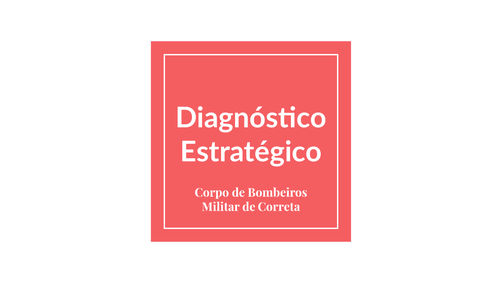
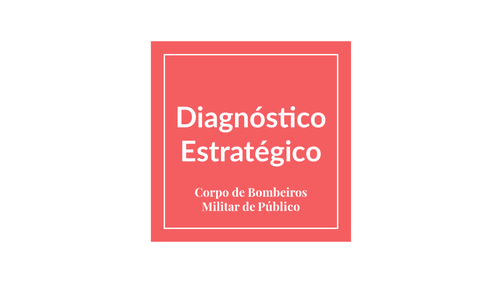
Correta: Correta -> Público
